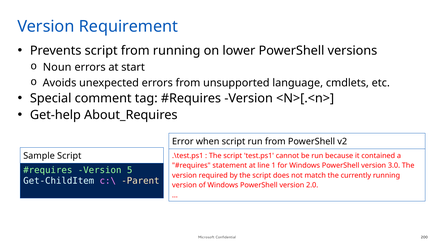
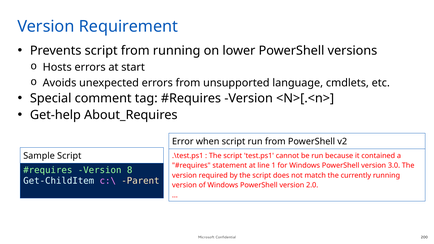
Noun: Noun -> Hosts
5: 5 -> 8
